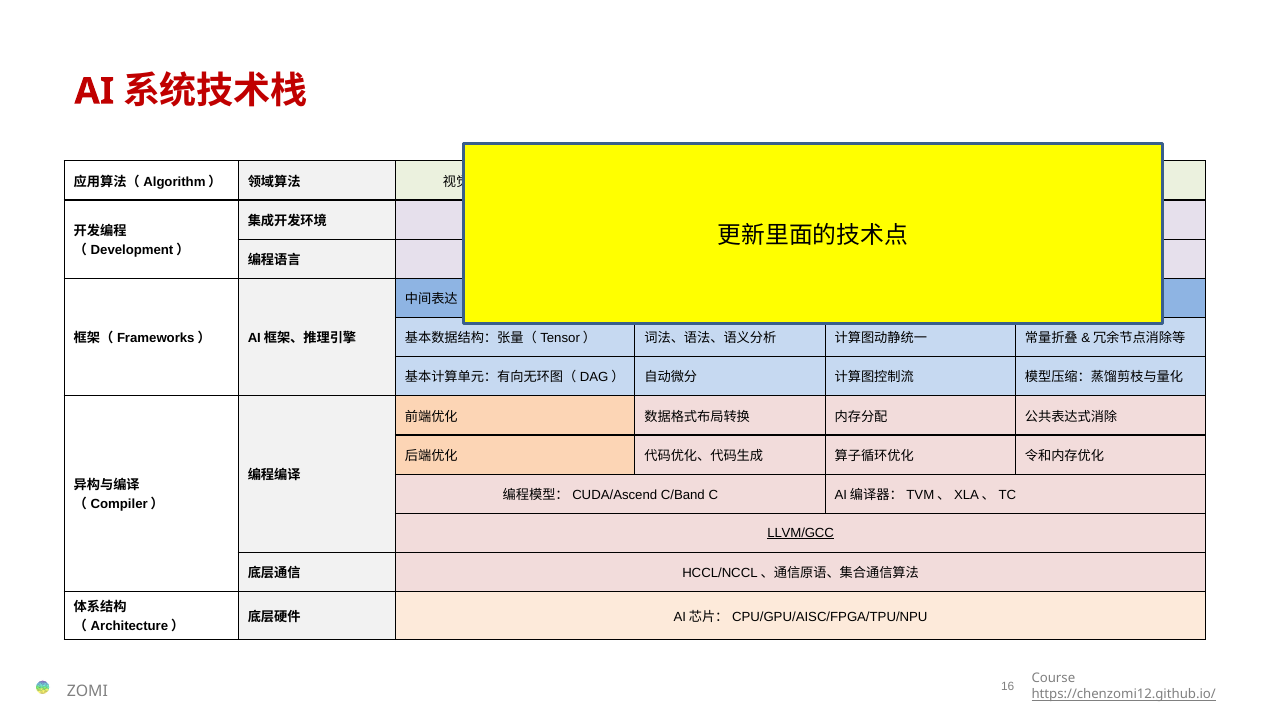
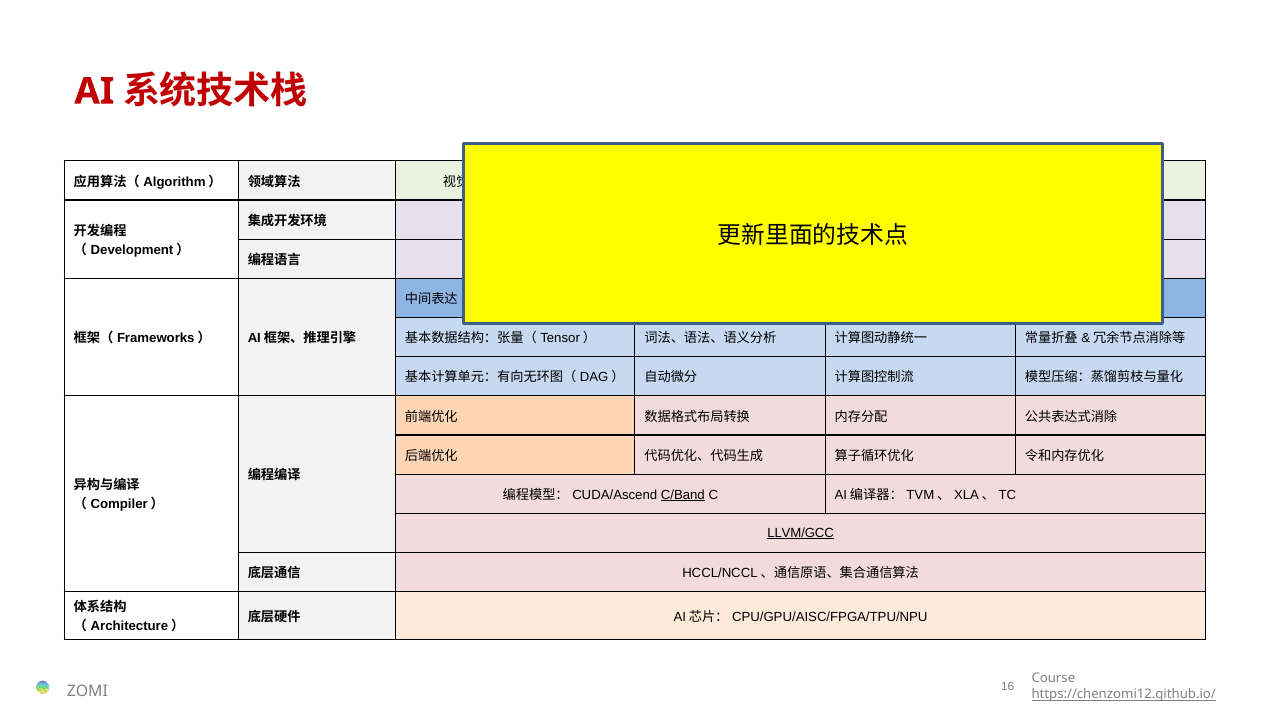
C/Band underline: none -> present
